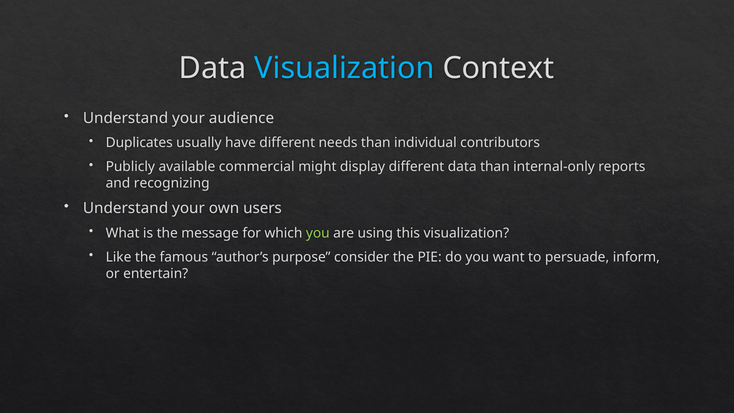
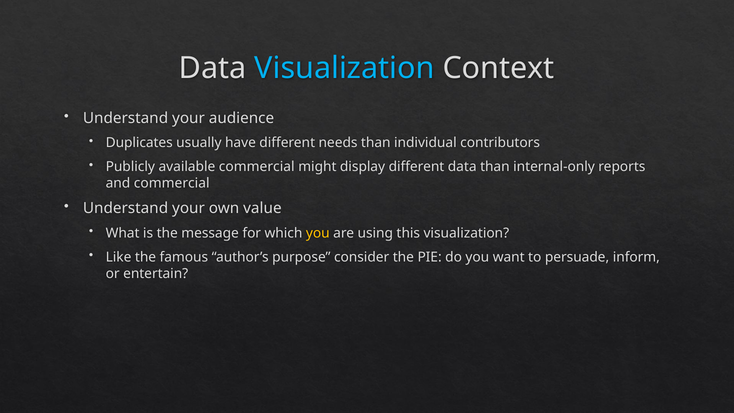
and recognizing: recognizing -> commercial
users: users -> value
you at (318, 233) colour: light green -> yellow
